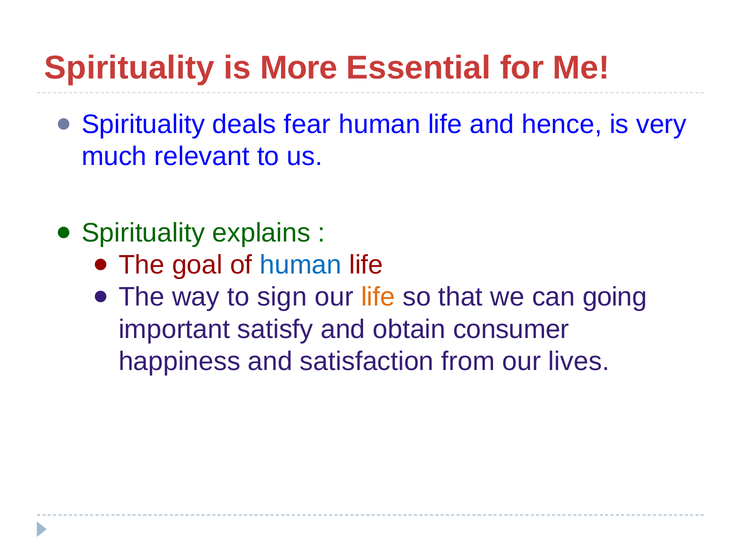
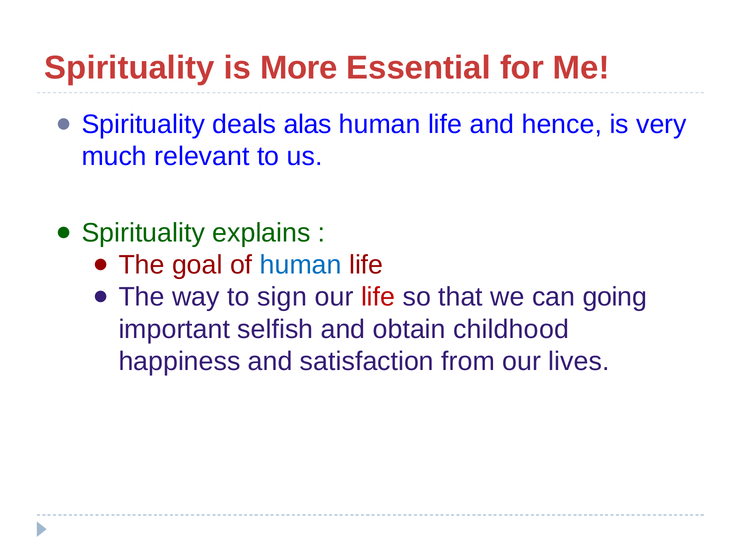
fear: fear -> alas
life at (378, 297) colour: orange -> red
satisfy: satisfy -> selfish
consumer: consumer -> childhood
